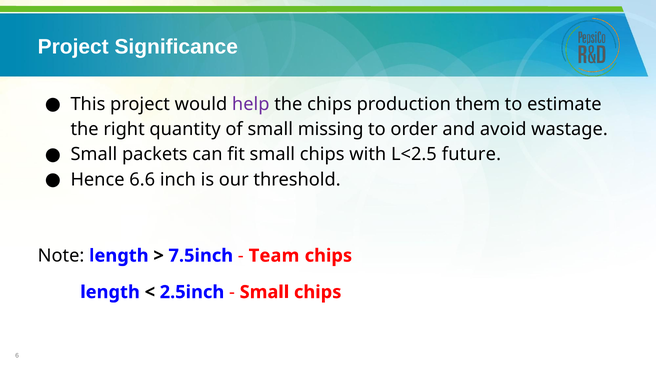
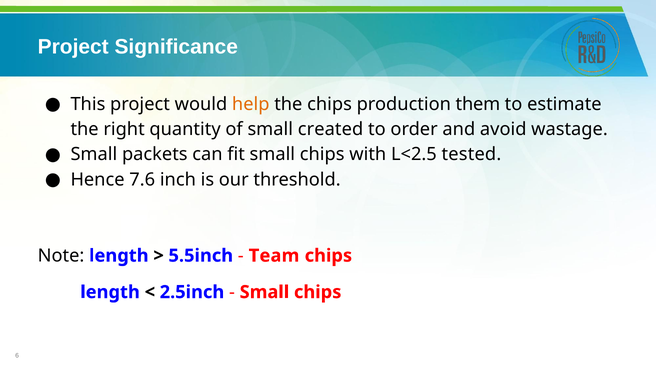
help colour: purple -> orange
missing: missing -> created
future: future -> tested
6.6: 6.6 -> 7.6
7.5inch: 7.5inch -> 5.5inch
